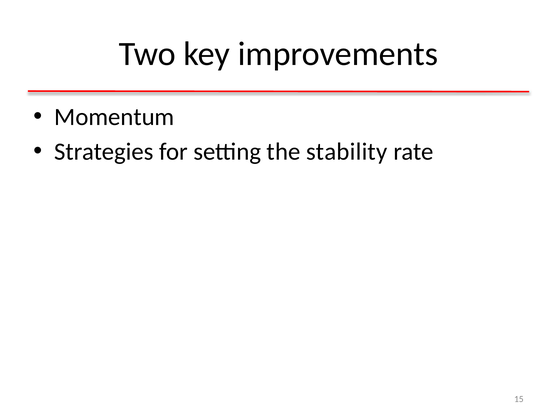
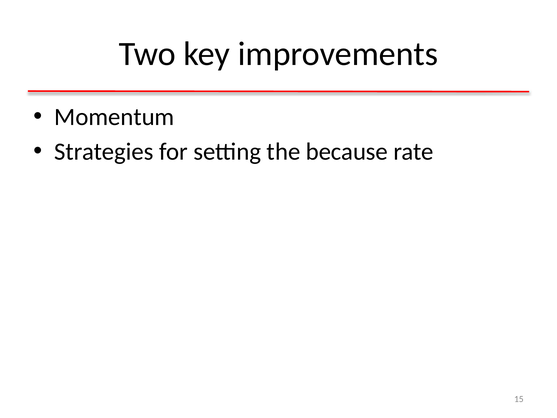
stability: stability -> because
